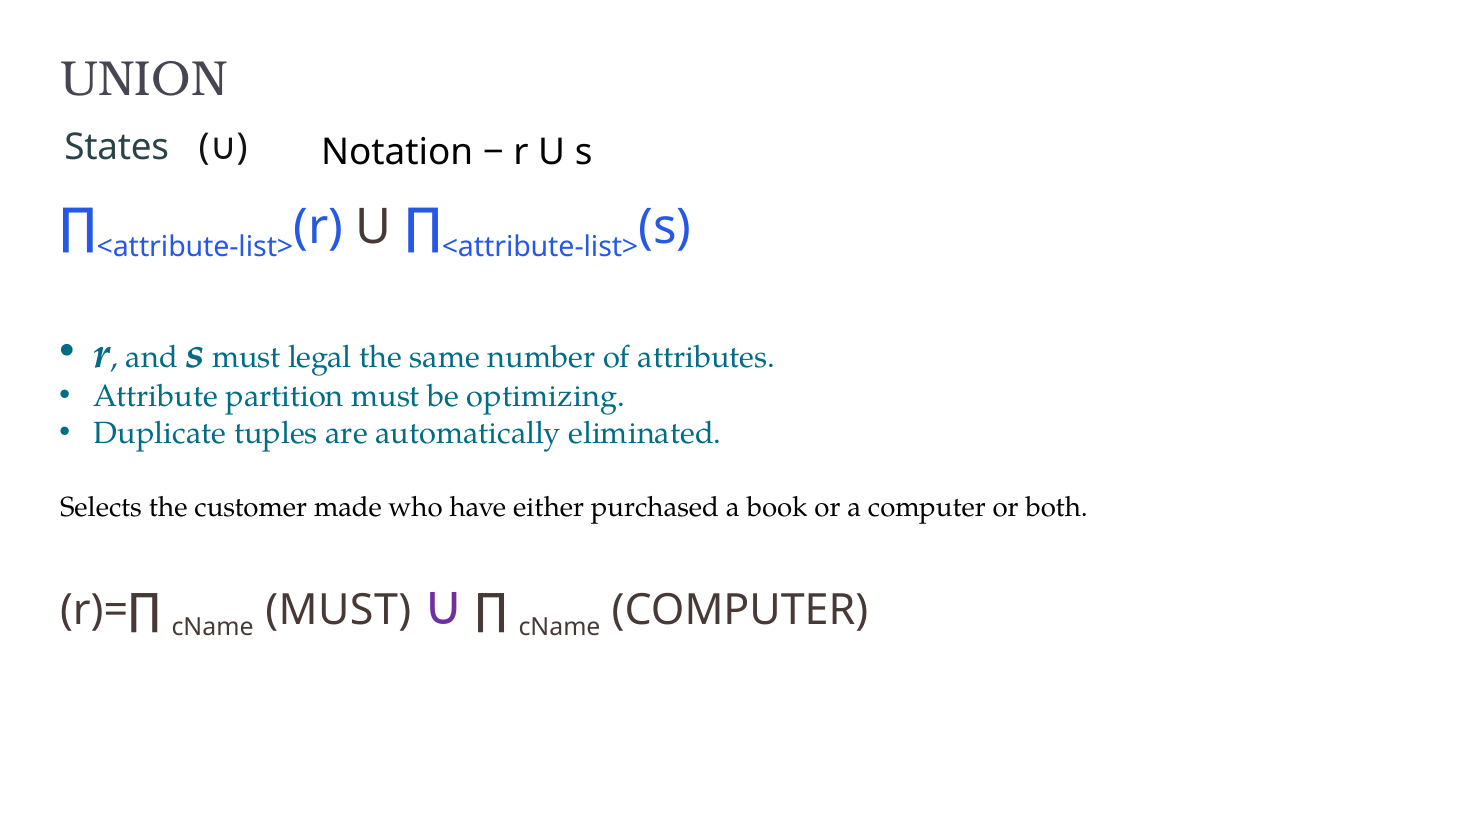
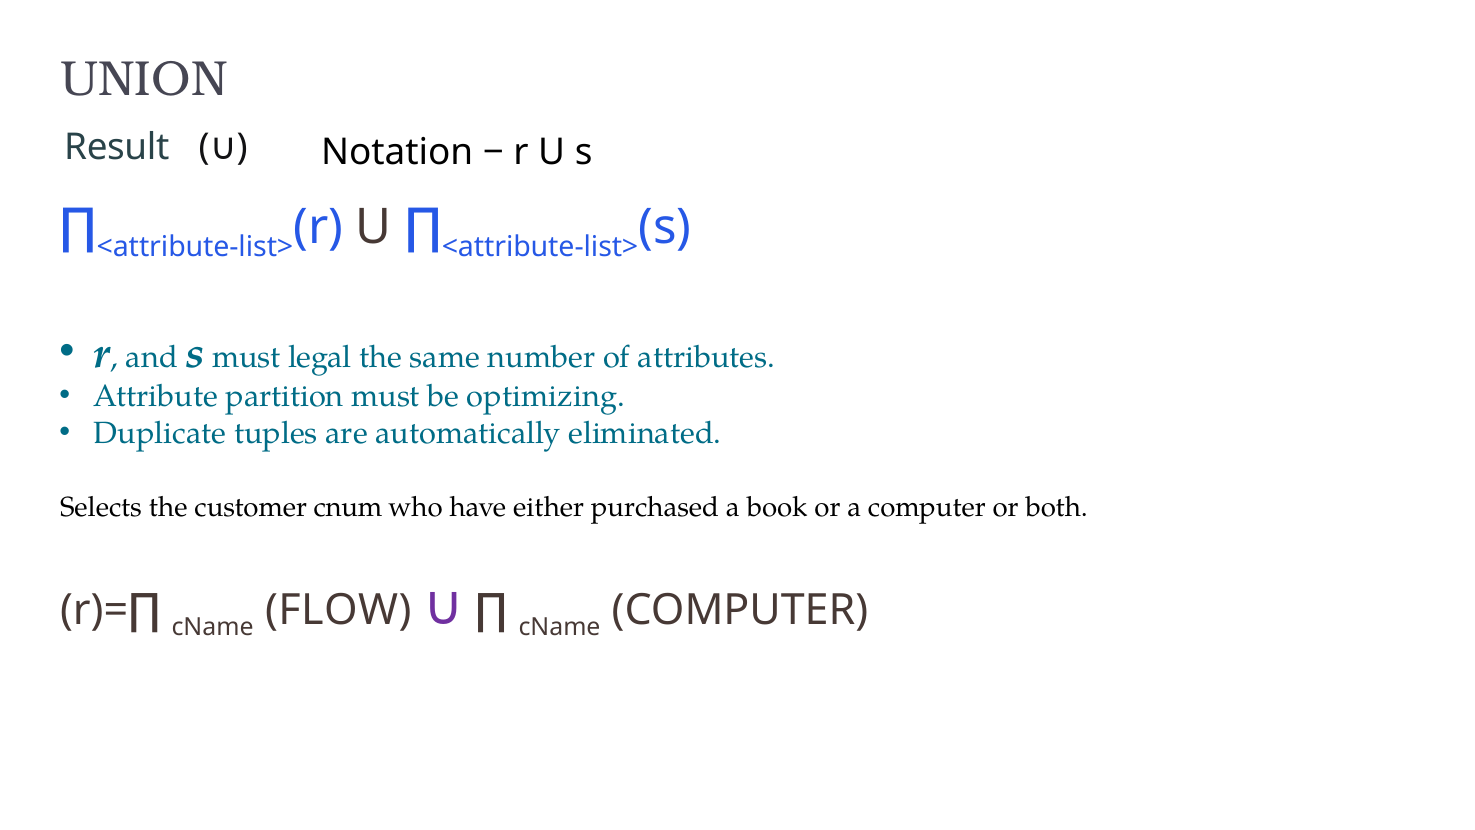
States: States -> Result
made: made -> cnum
cName MUST: MUST -> FLOW
